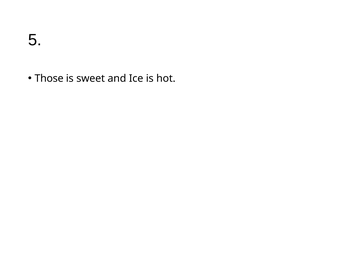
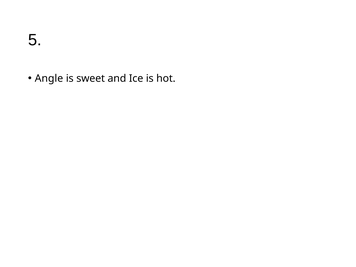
Those: Those -> Angle
